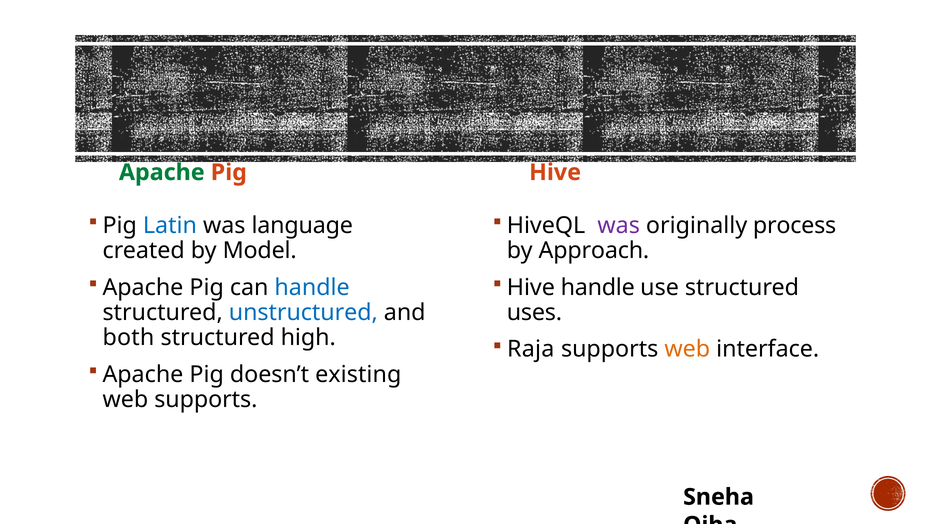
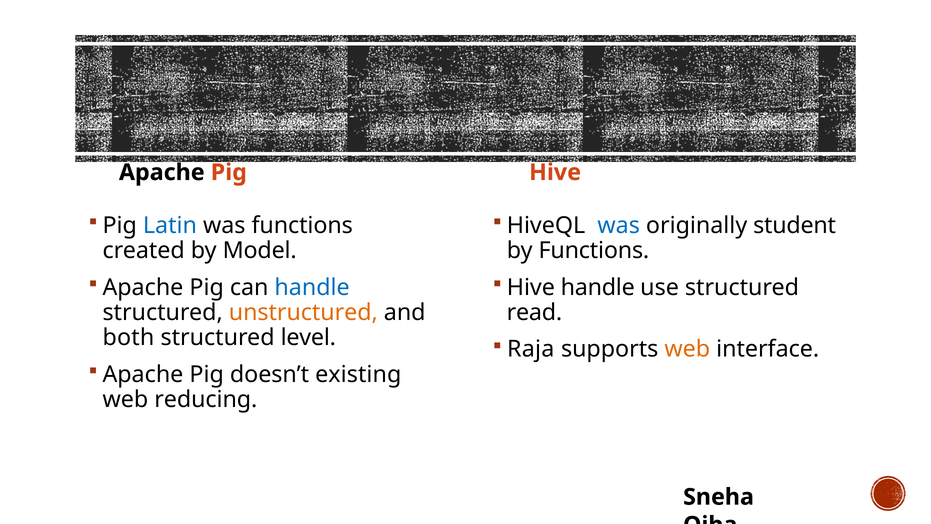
Apache at (162, 172) colour: green -> black
was language: language -> functions
was at (619, 225) colour: purple -> blue
process: process -> student
by Approach: Approach -> Functions
unstructured colour: blue -> orange
uses: uses -> read
high: high -> level
web supports: supports -> reducing
